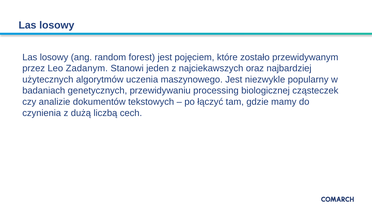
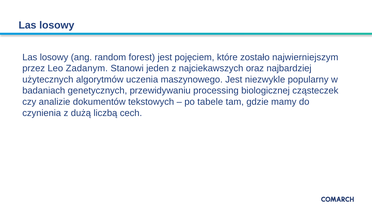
przewidywanym: przewidywanym -> najwierniejszym
łączyć: łączyć -> tabele
